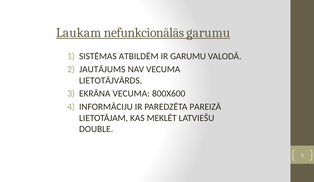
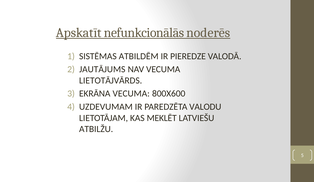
Laukam: Laukam -> Apskatīt
nefunkcionālās garumu: garumu -> noderēs
IR GARUMU: GARUMU -> PIEREDZE
INFORMĀCIJU: INFORMĀCIJU -> UZDEVUMAM
PAREIZĀ: PAREIZĀ -> VALODU
DOUBLE: DOUBLE -> ATBILŽU
